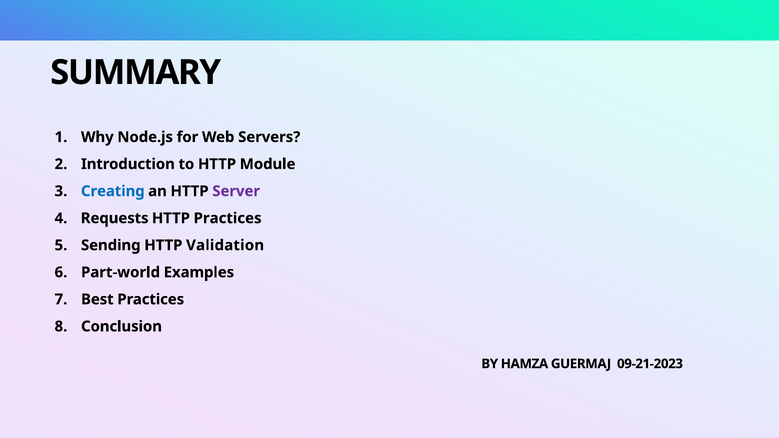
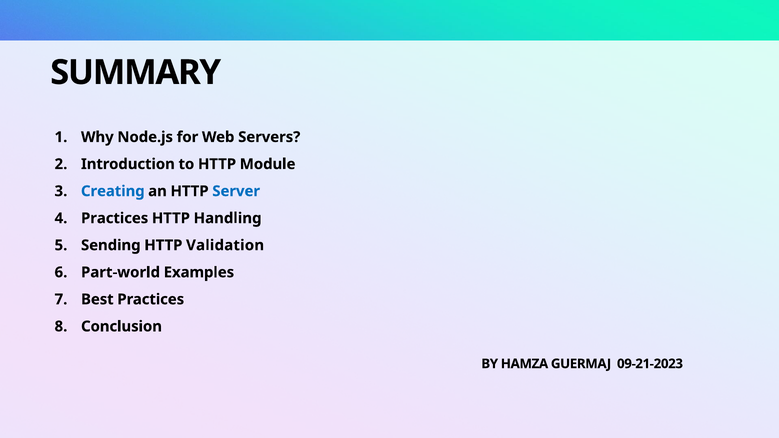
Server colour: purple -> blue
Requests at (115, 218): Requests -> Practices
HTTP Practices: Practices -> Handling
